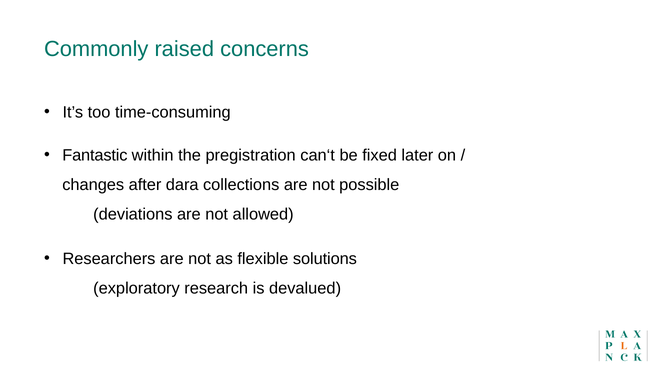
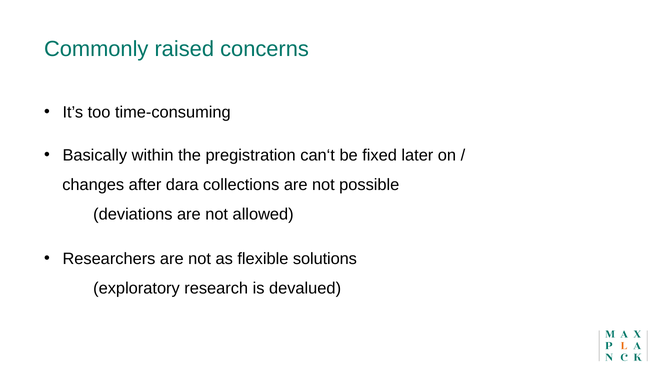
Fantastic: Fantastic -> Basically
